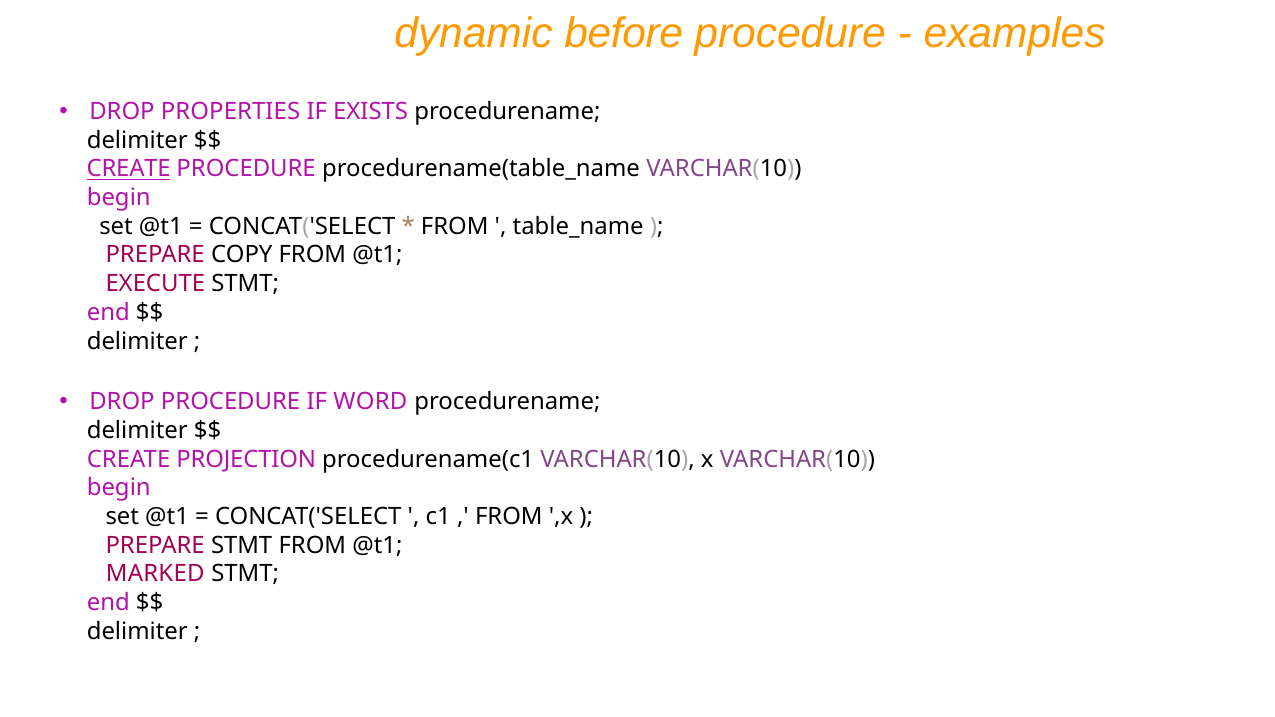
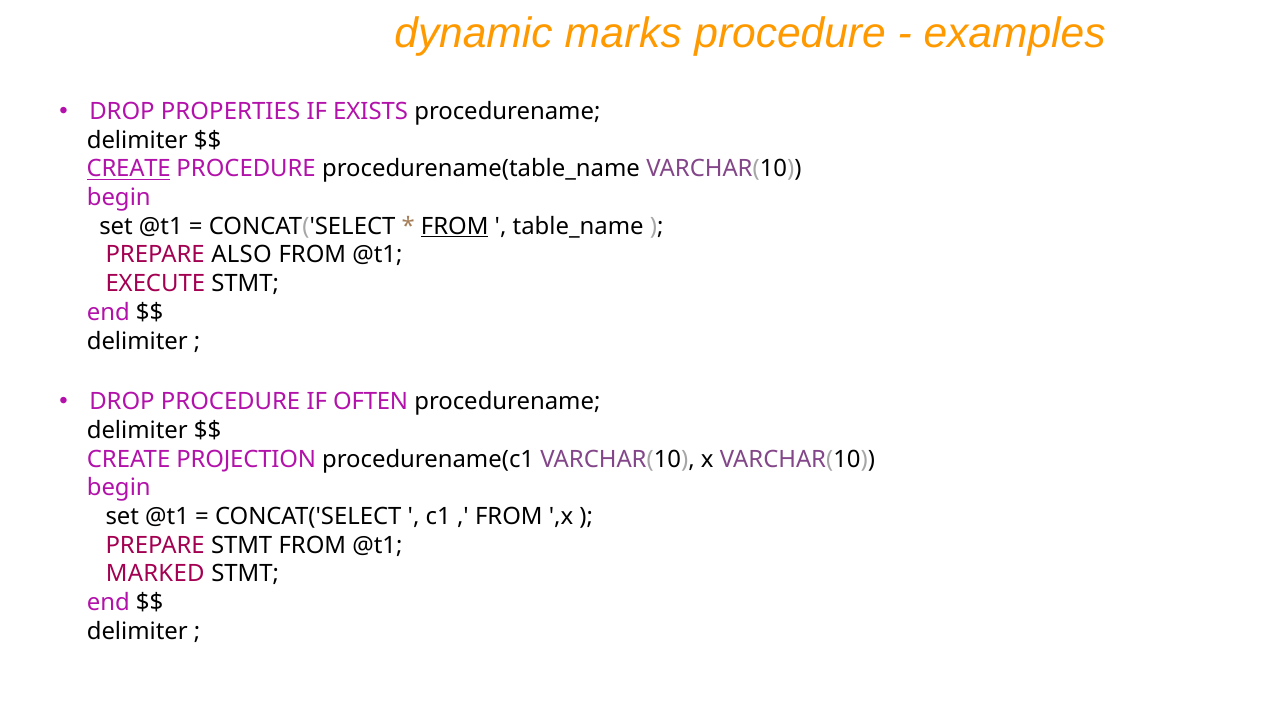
before: before -> marks
FROM at (455, 226) underline: none -> present
COPY: COPY -> ALSO
WORD: WORD -> OFTEN
